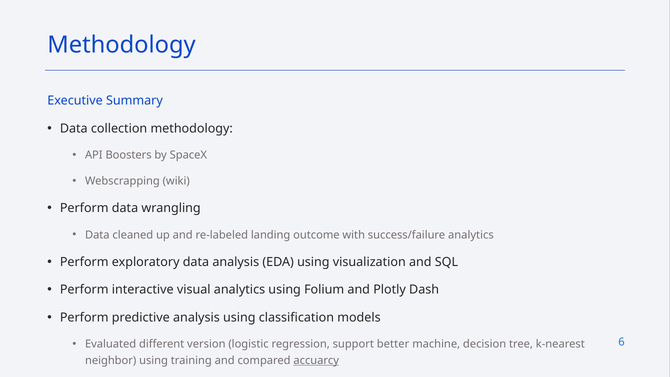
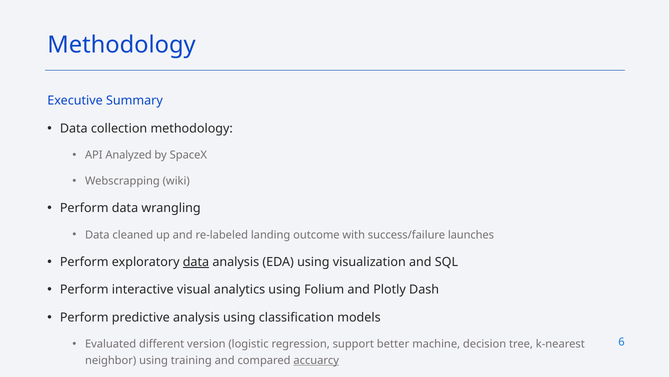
Boosters: Boosters -> Analyzed
success/failure analytics: analytics -> launches
data at (196, 262) underline: none -> present
